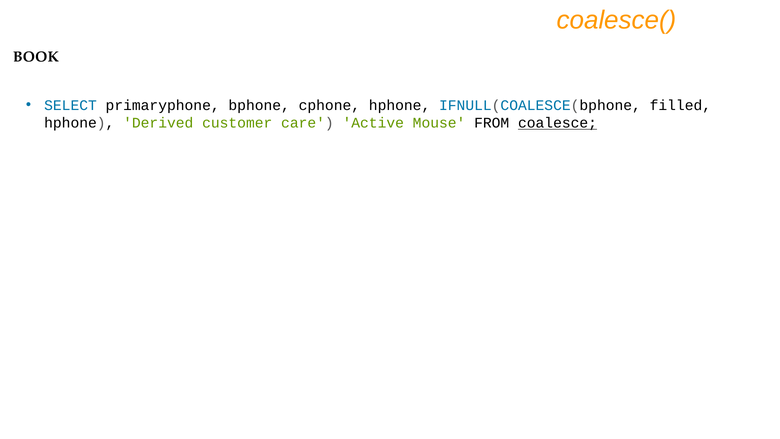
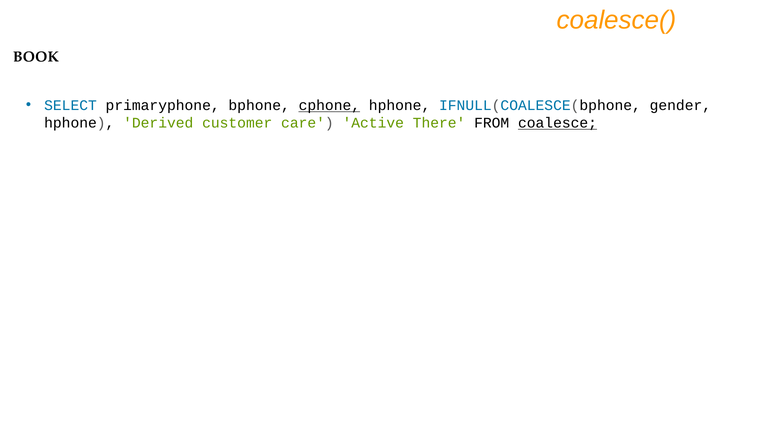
cphone underline: none -> present
filled: filled -> gender
Mouse: Mouse -> There
